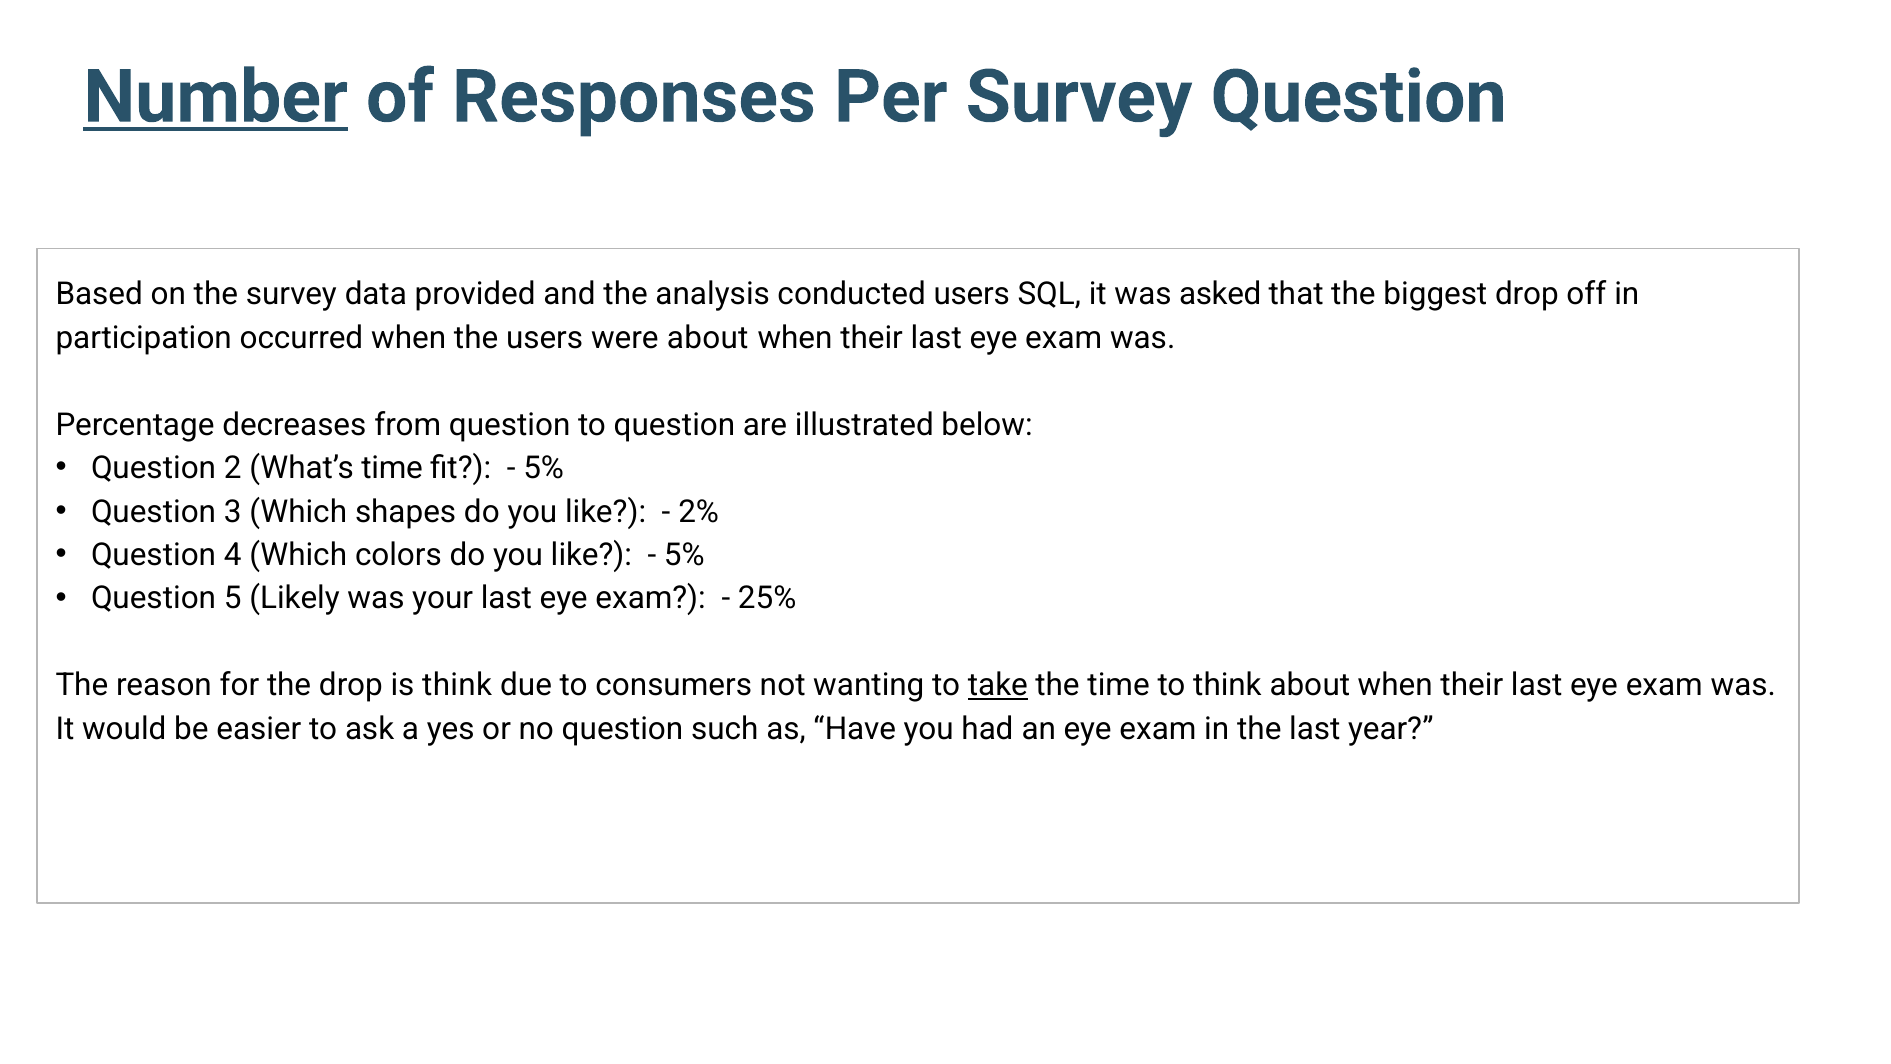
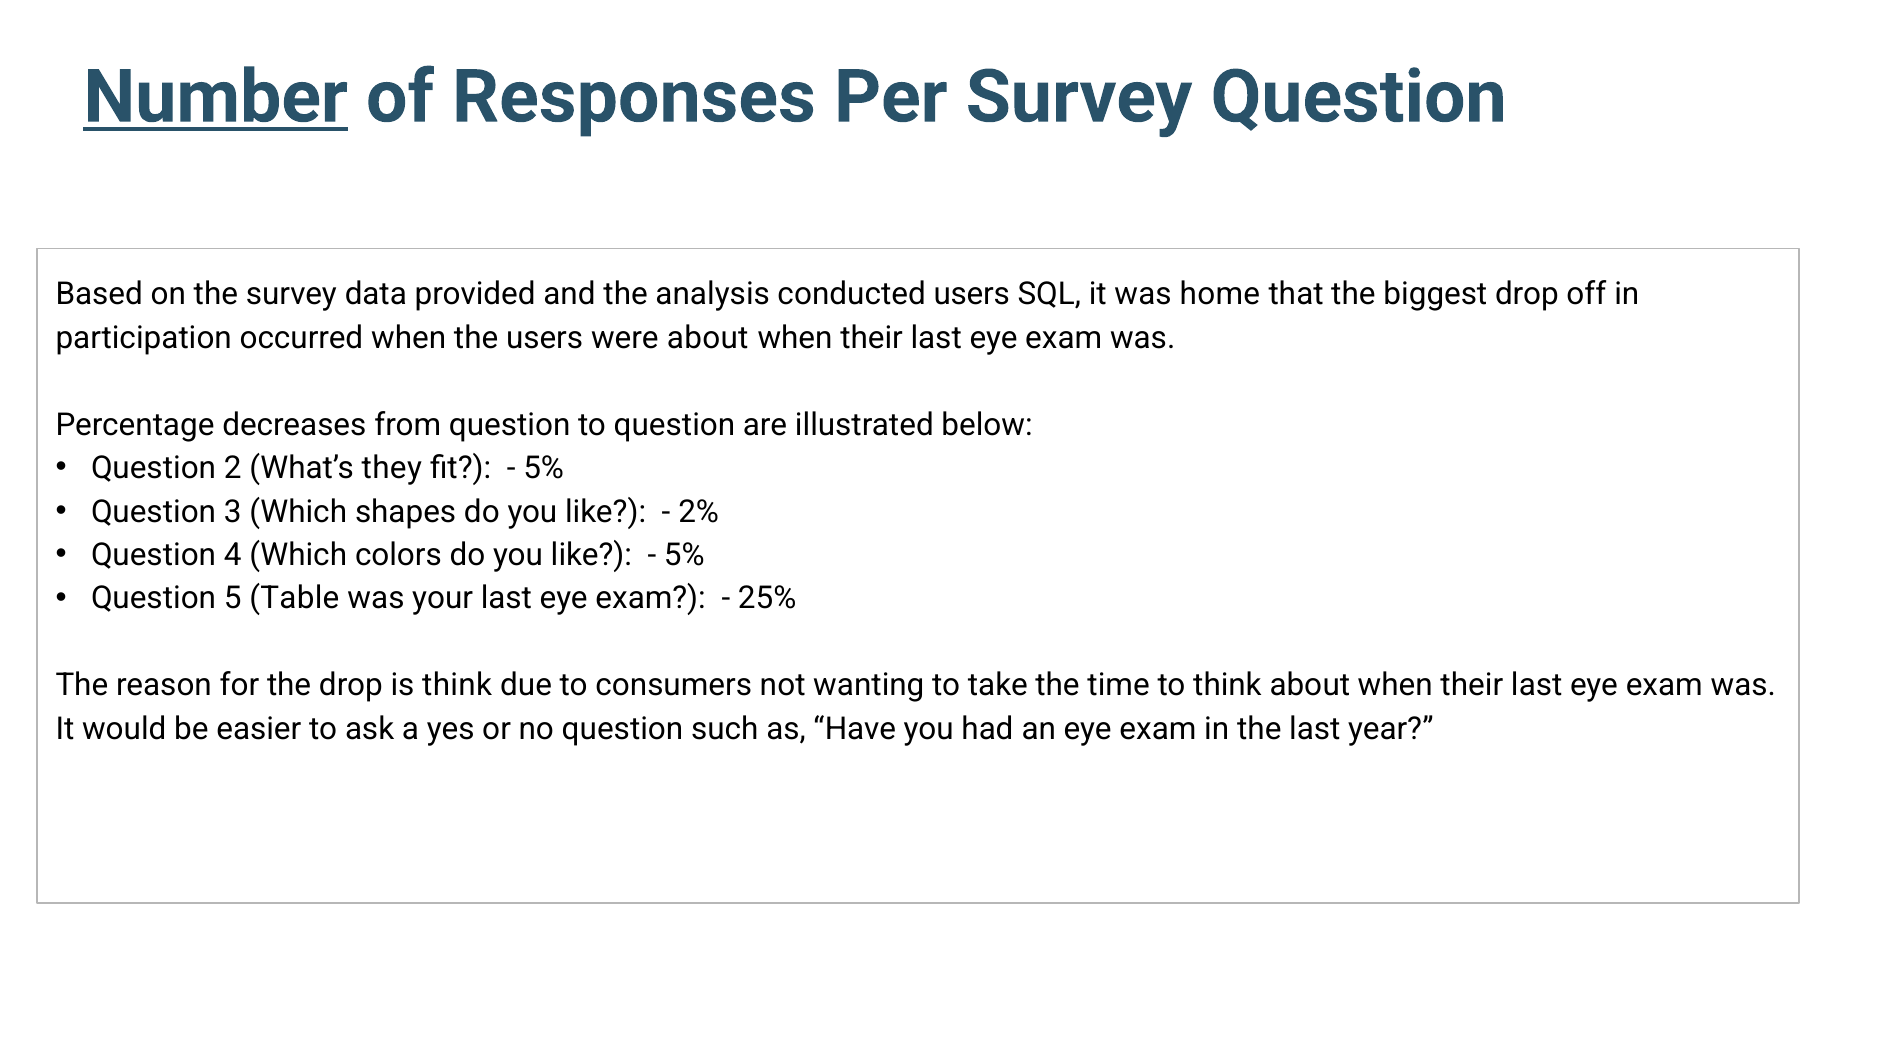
asked: asked -> home
What’s time: time -> they
Likely: Likely -> Table
take underline: present -> none
